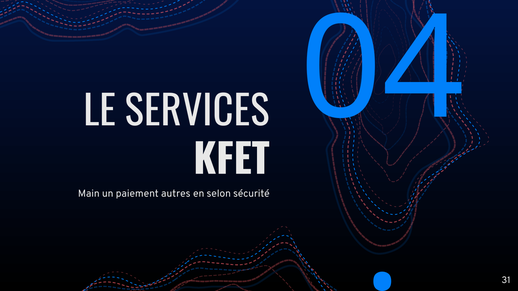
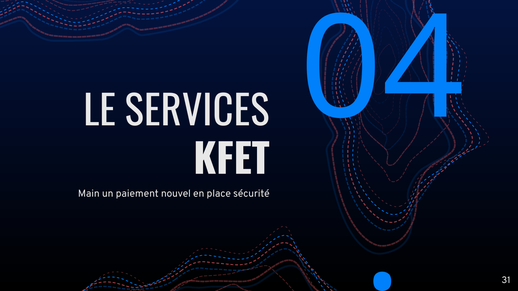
autres: autres -> nouvel
selon: selon -> place
